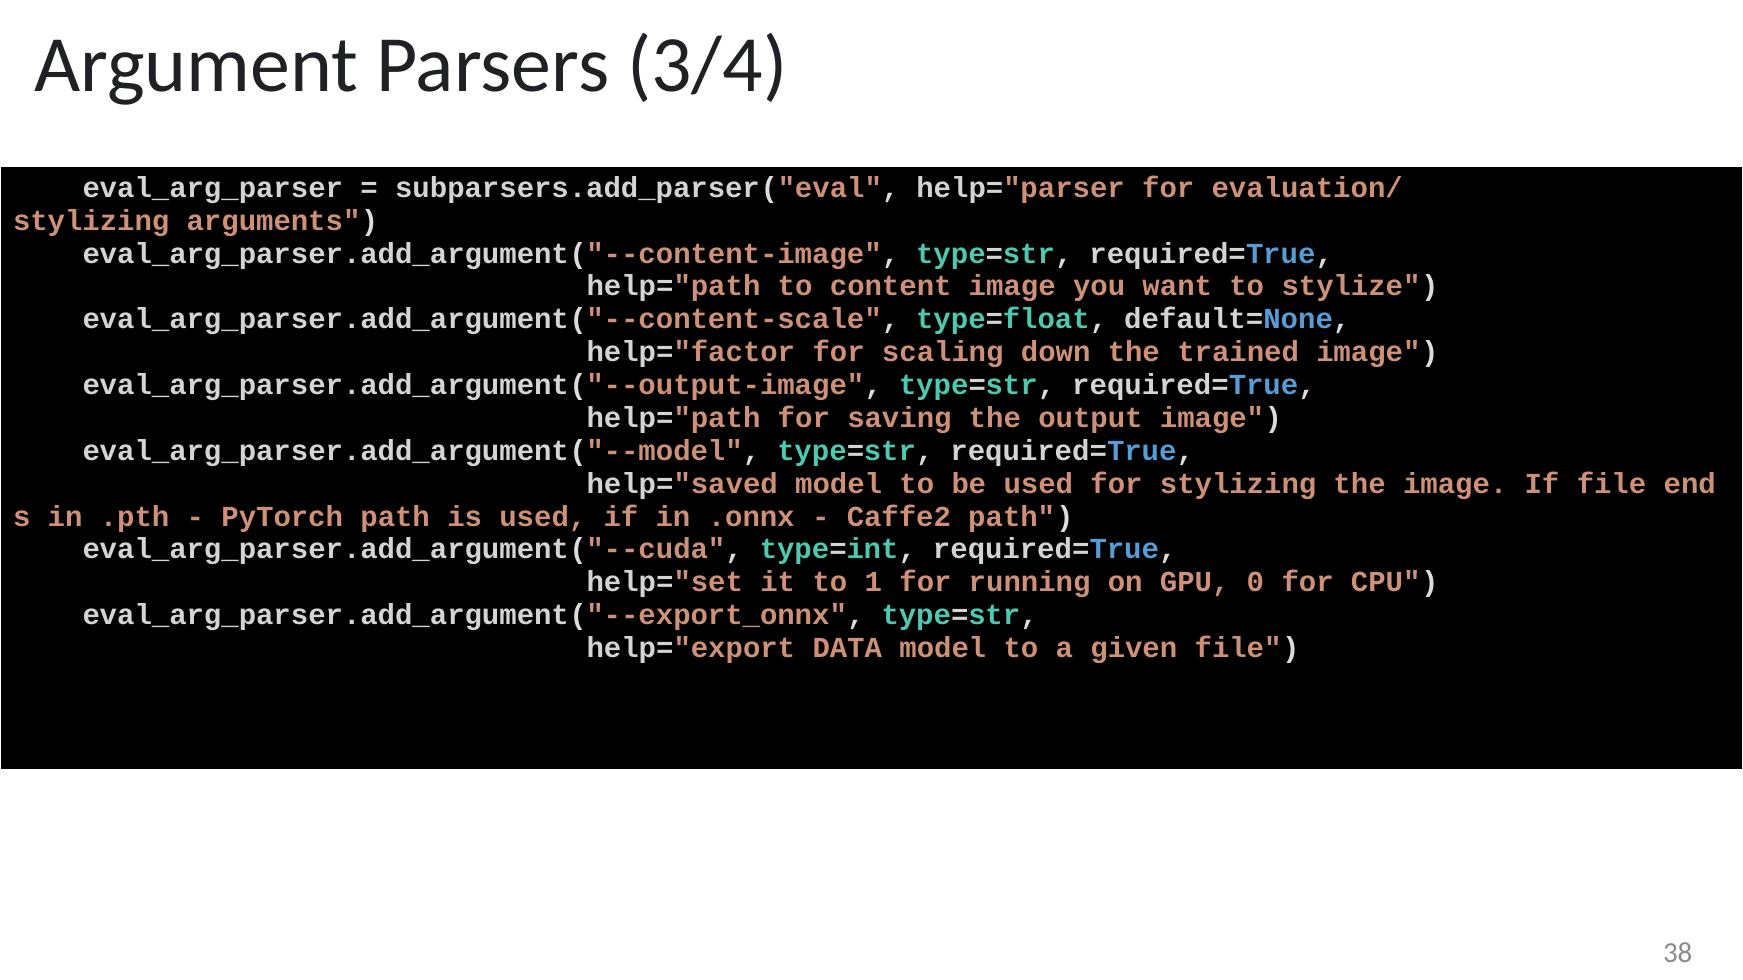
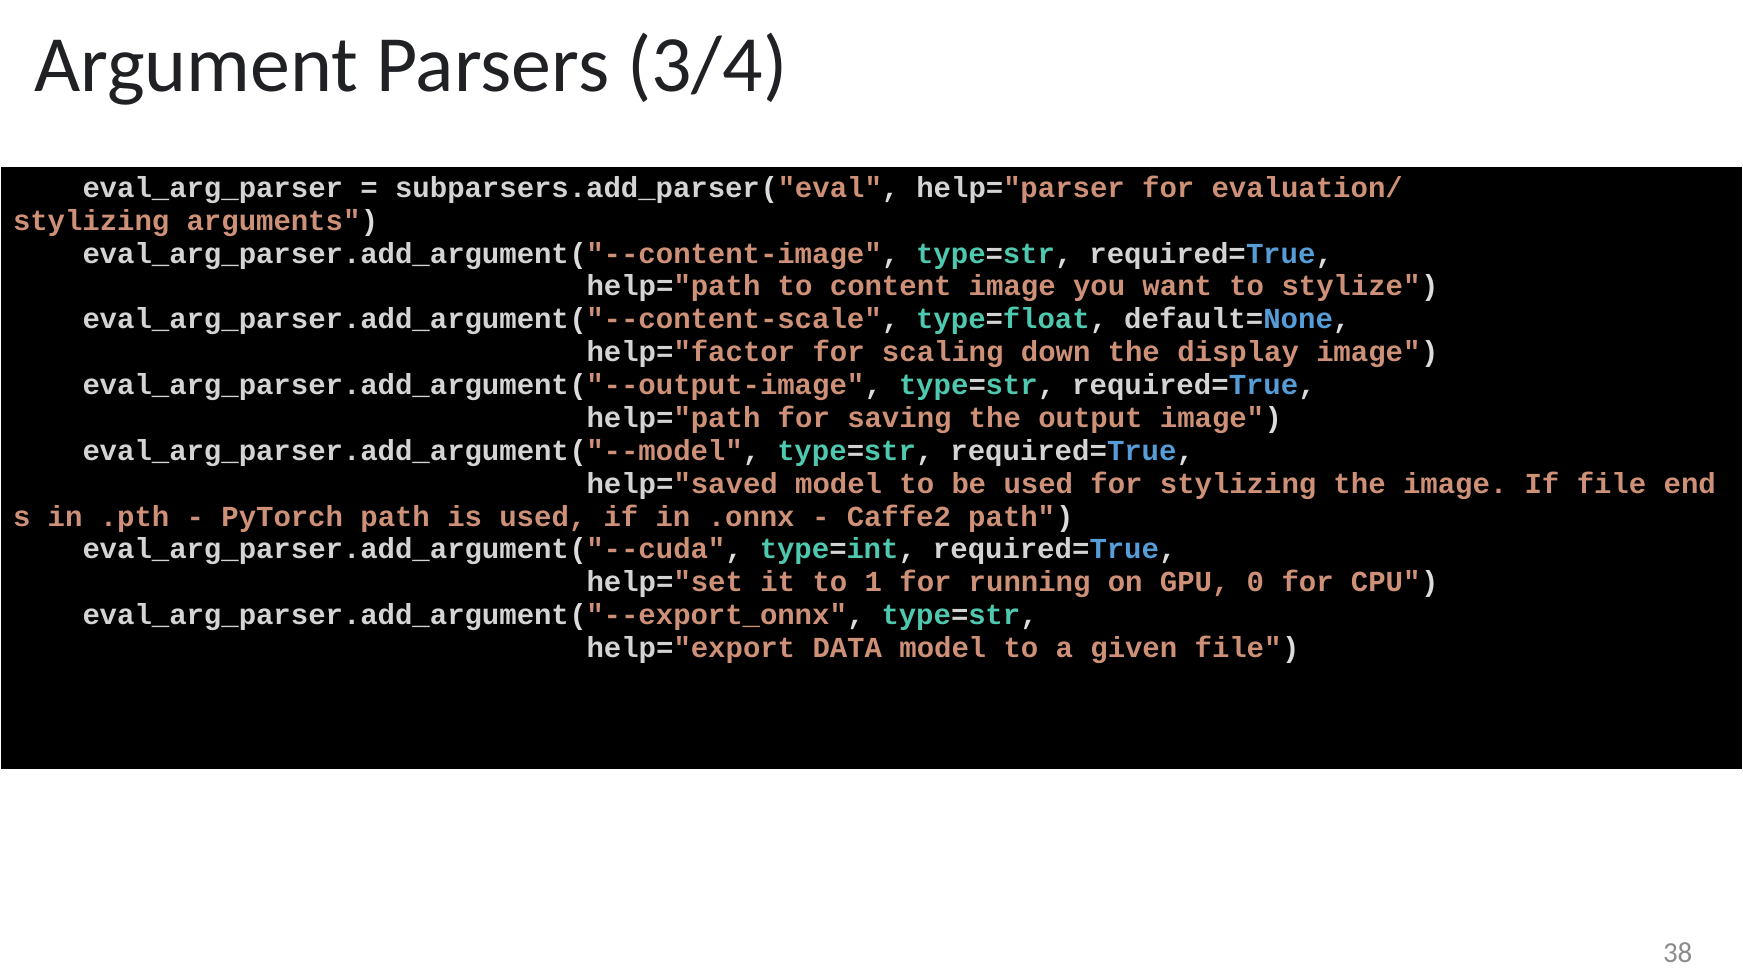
trained: trained -> display
